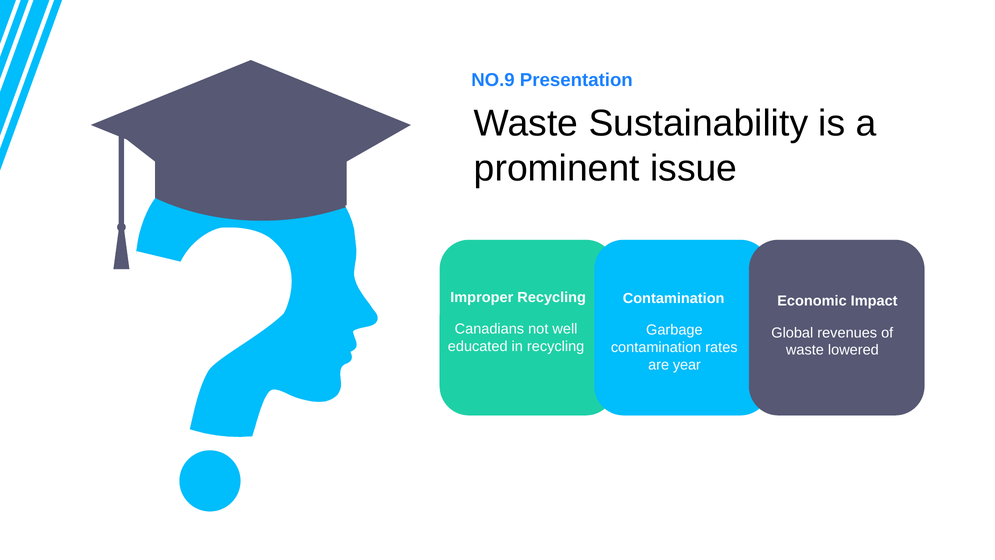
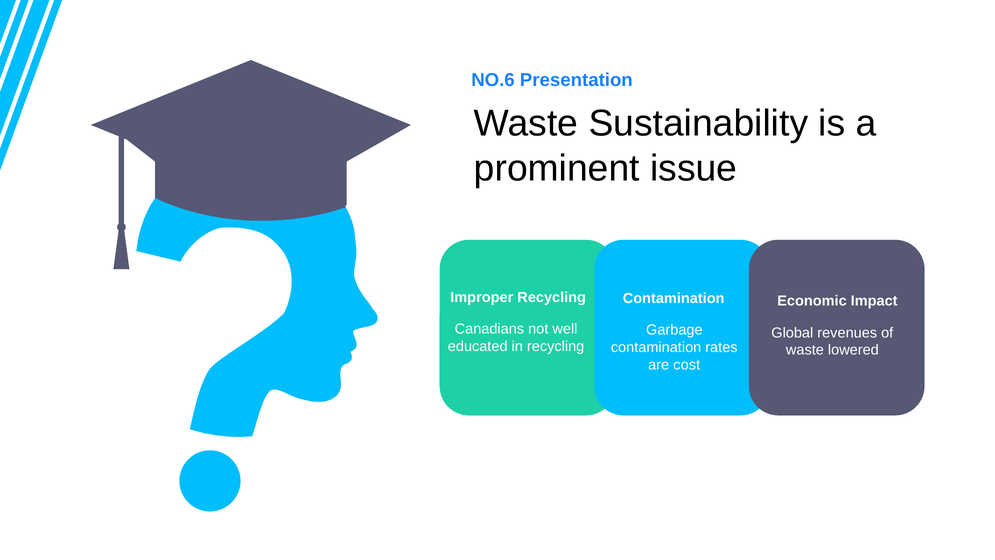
NO.9: NO.9 -> NO.6
year: year -> cost
